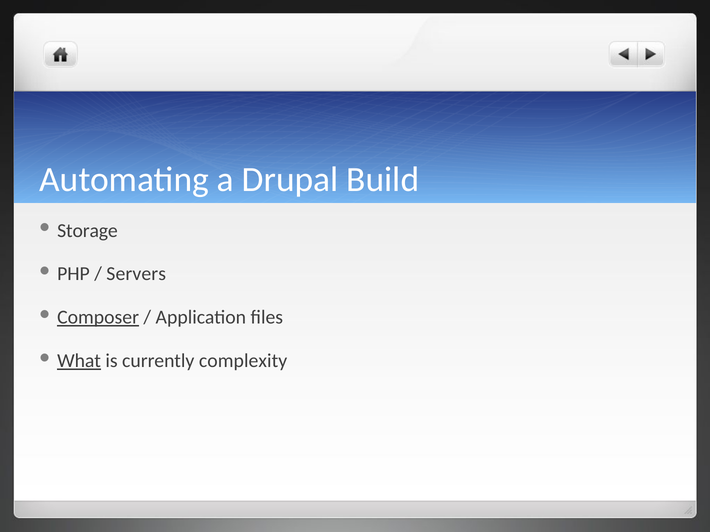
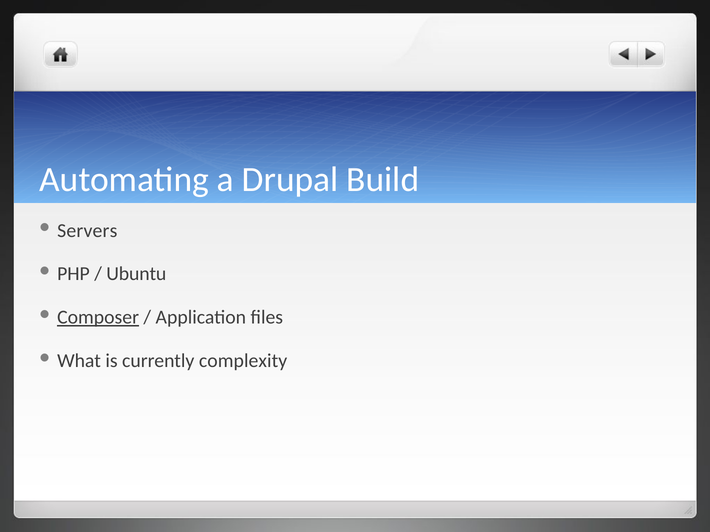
Storage: Storage -> Servers
Servers: Servers -> Ubuntu
What underline: present -> none
